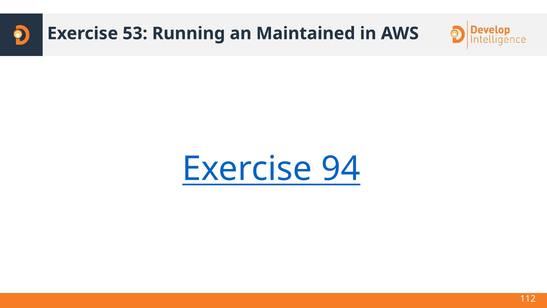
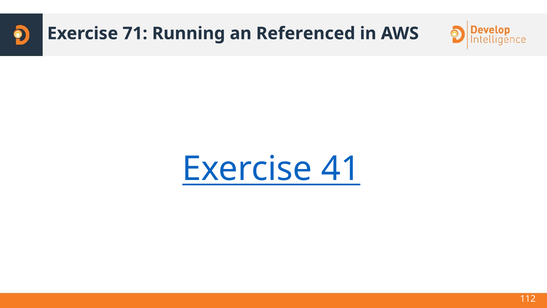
53: 53 -> 71
Maintained: Maintained -> Referenced
94: 94 -> 41
